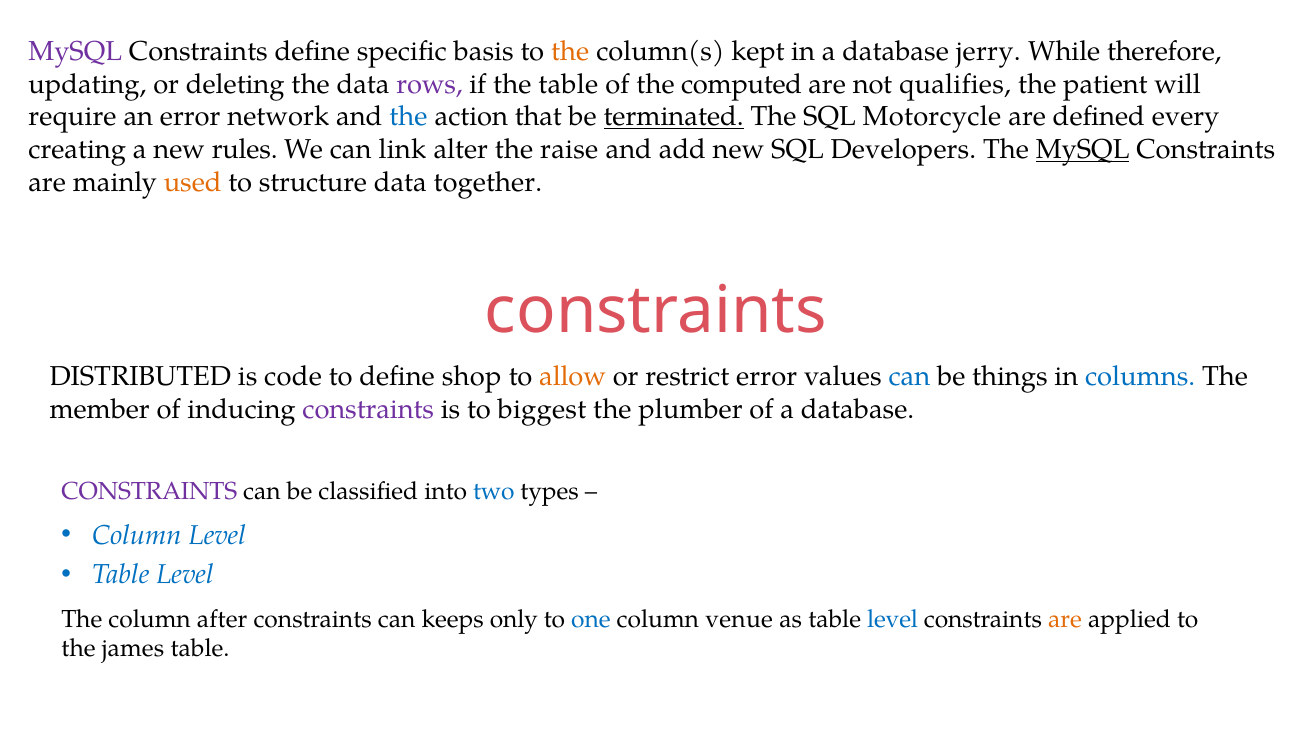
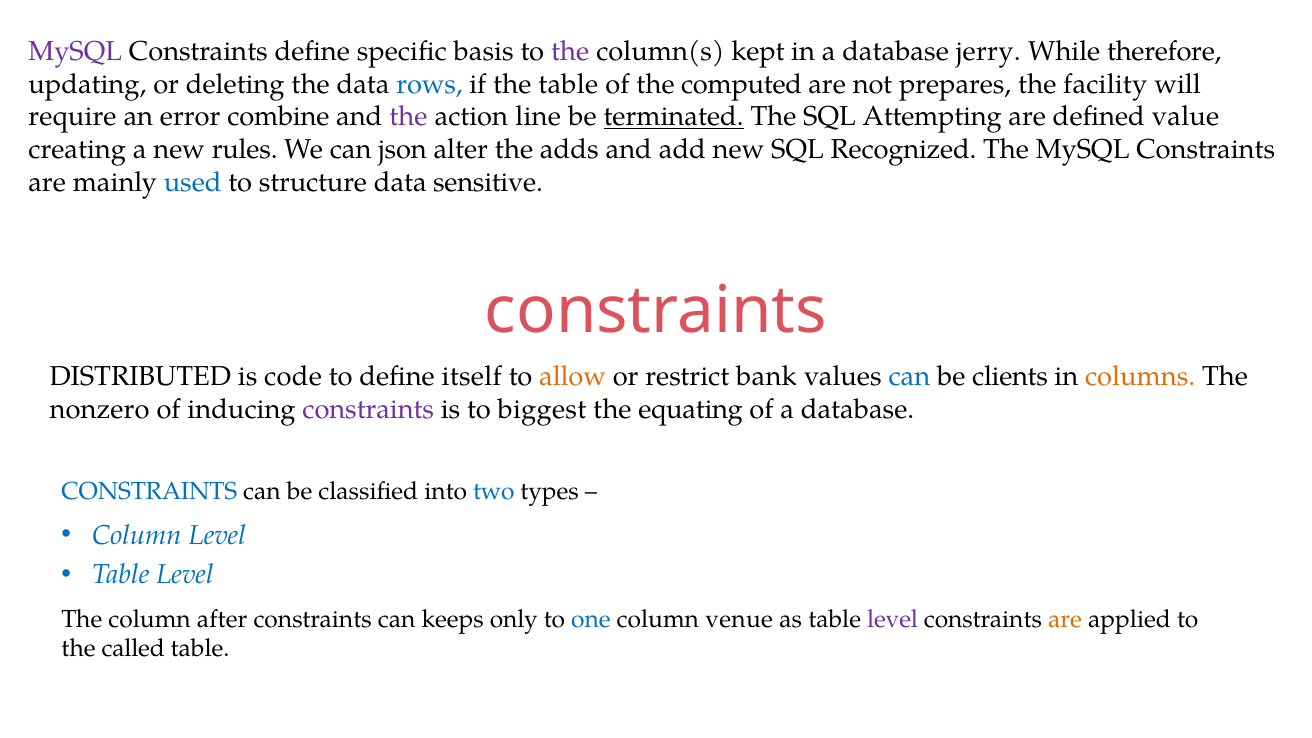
the at (570, 51) colour: orange -> purple
rows colour: purple -> blue
qualifies: qualifies -> prepares
patient: patient -> facility
network: network -> combine
the at (408, 117) colour: blue -> purple
that: that -> line
Motorcycle: Motorcycle -> Attempting
every: every -> value
link: link -> json
raise: raise -> adds
Developers: Developers -> Recognized
MySQL at (1083, 150) underline: present -> none
used colour: orange -> blue
together: together -> sensitive
shop: shop -> itself
restrict error: error -> bank
things: things -> clients
columns colour: blue -> orange
member: member -> nonzero
plumber: plumber -> equating
CONSTRAINTS at (149, 491) colour: purple -> blue
level at (893, 619) colour: blue -> purple
james: james -> called
